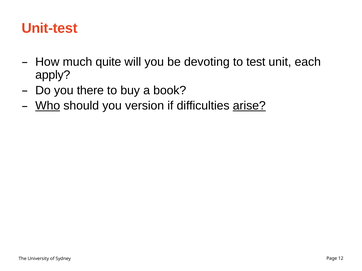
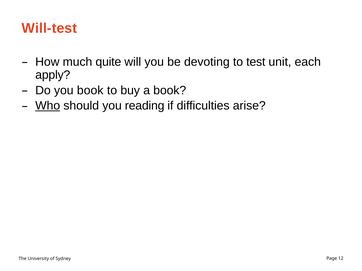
Unit-test: Unit-test -> Will-test
you there: there -> book
version: version -> reading
arise underline: present -> none
